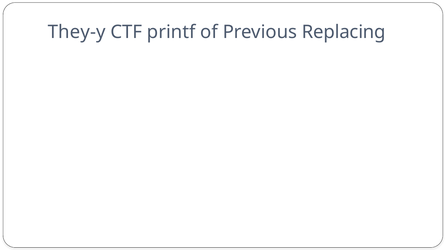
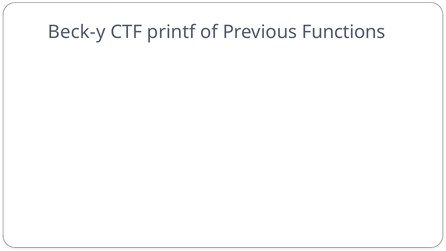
They-y: They-y -> Beck-y
Replacing: Replacing -> Functions
